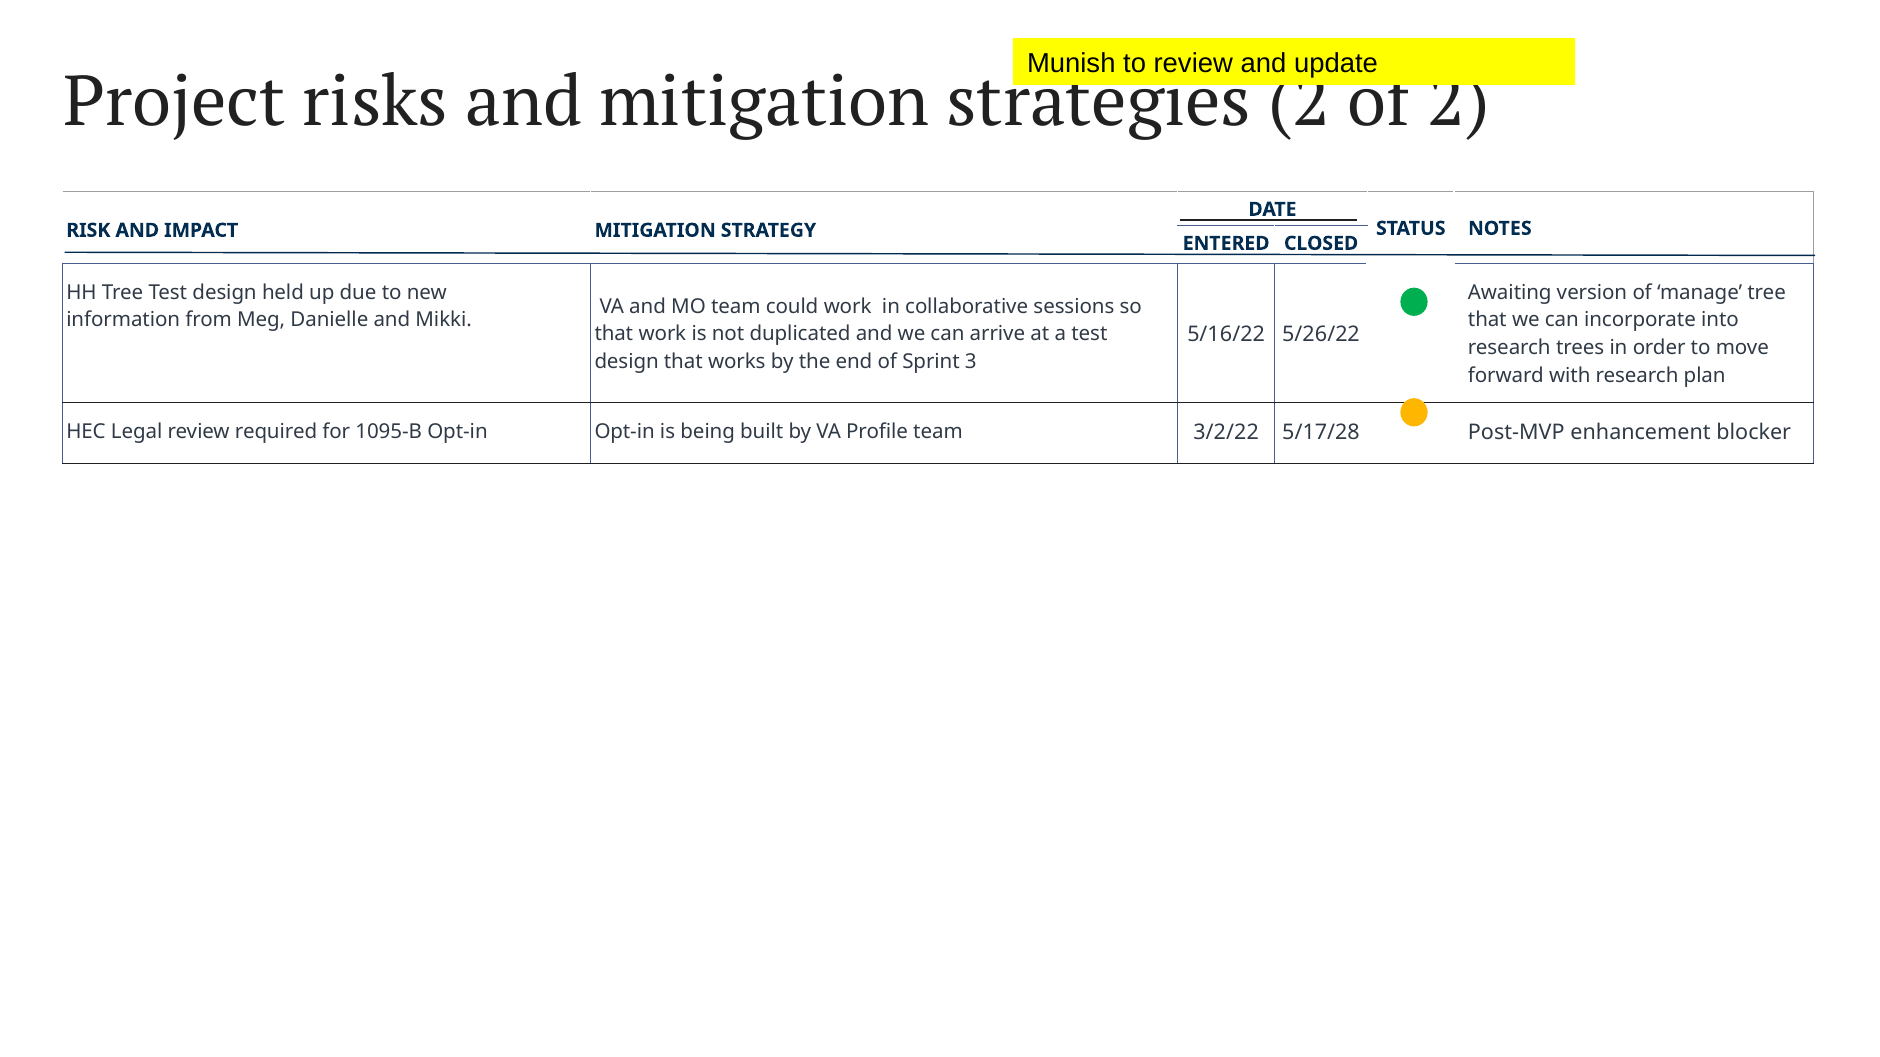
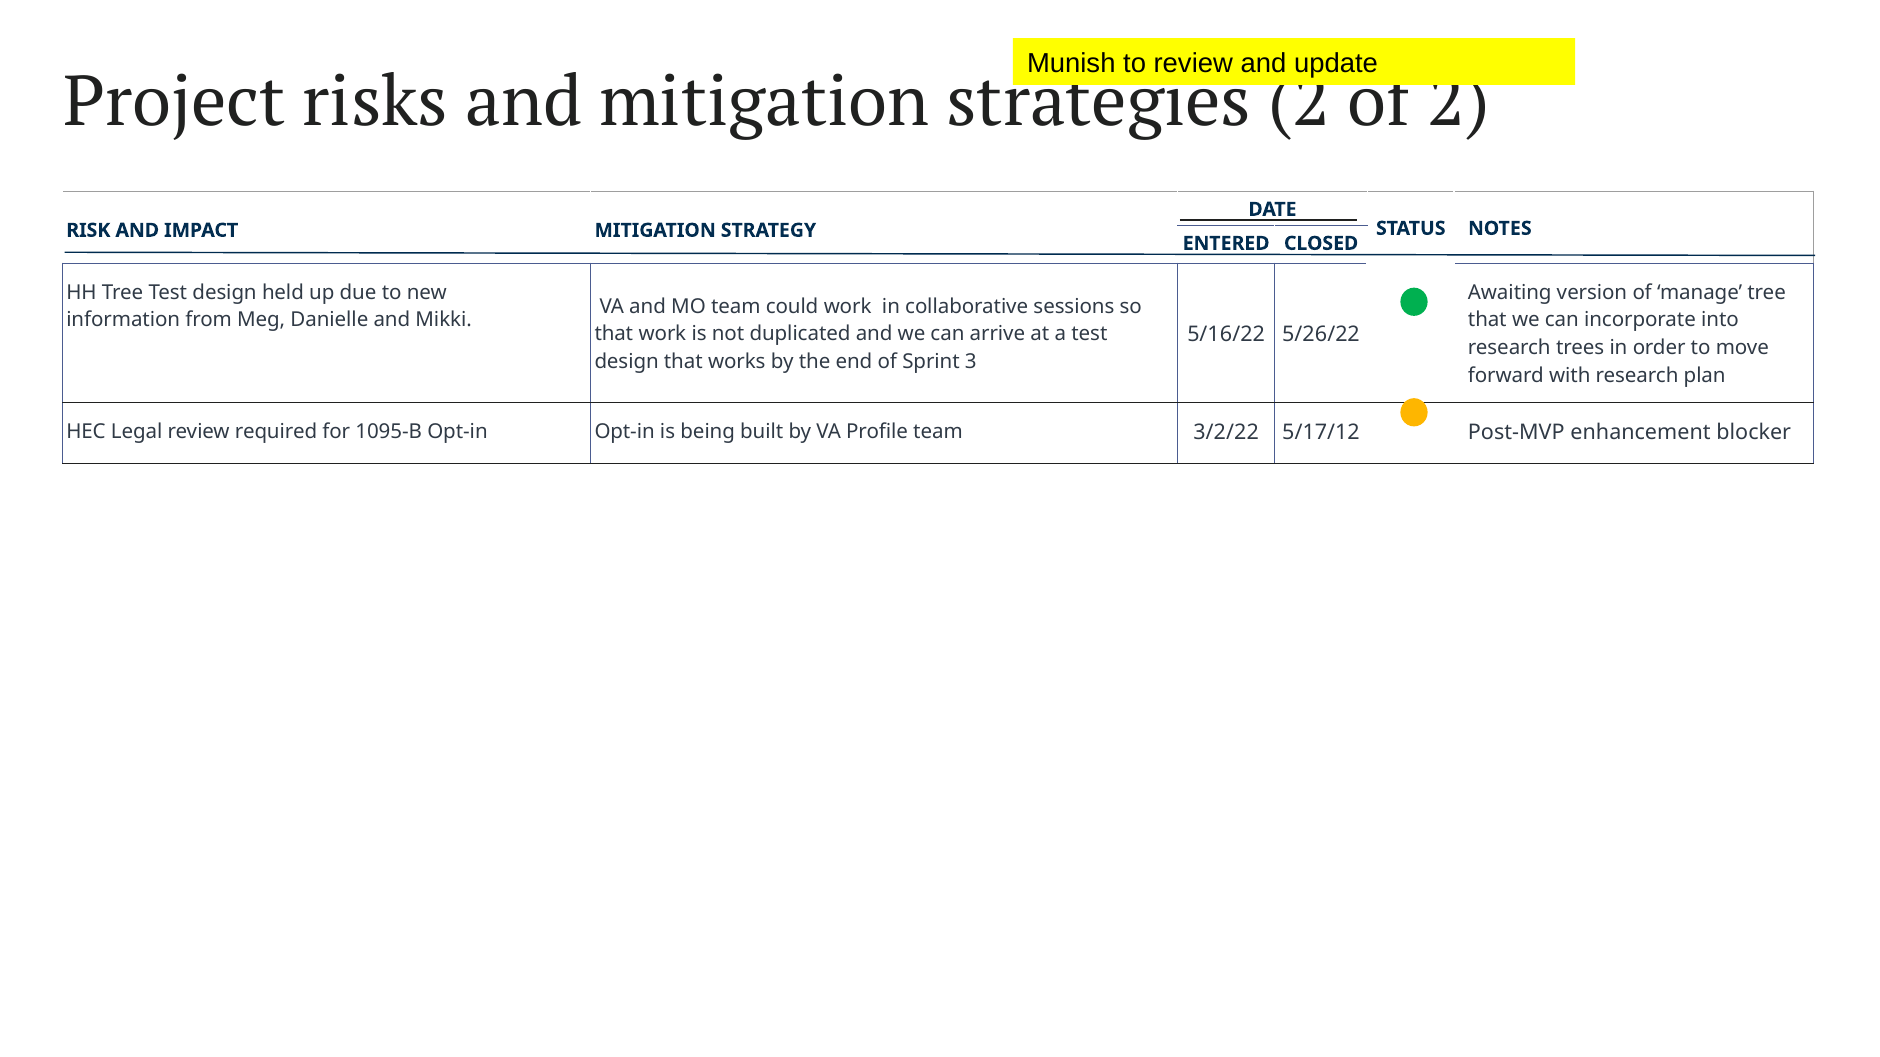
5/17/28: 5/17/28 -> 5/17/12
